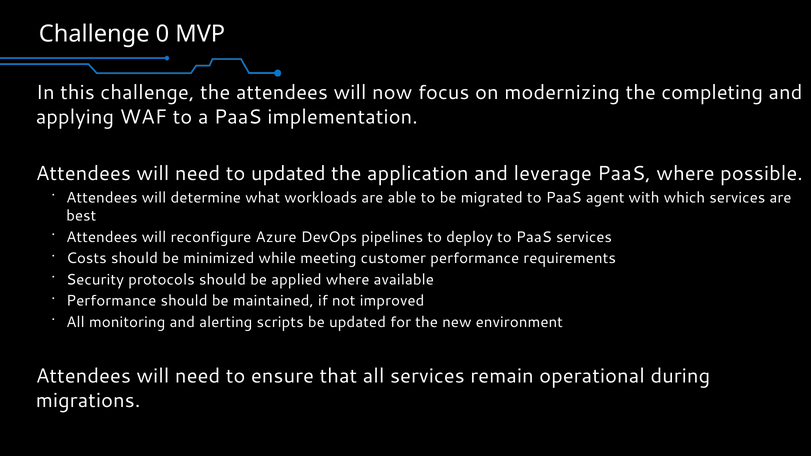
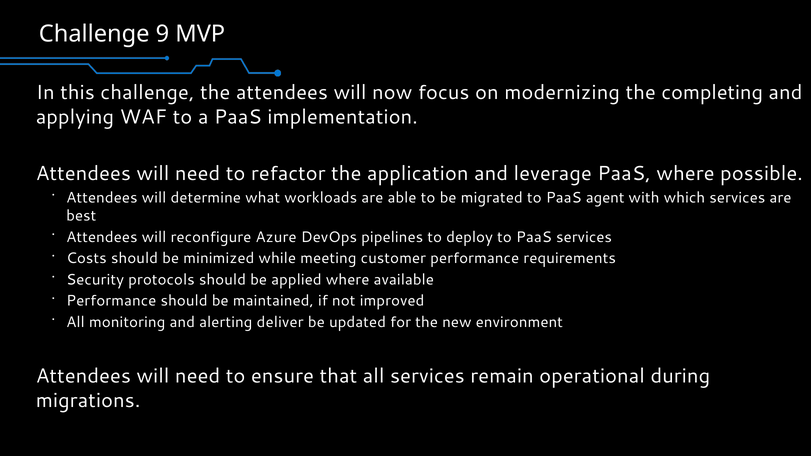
0: 0 -> 9
to updated: updated -> refactor
scripts: scripts -> deliver
